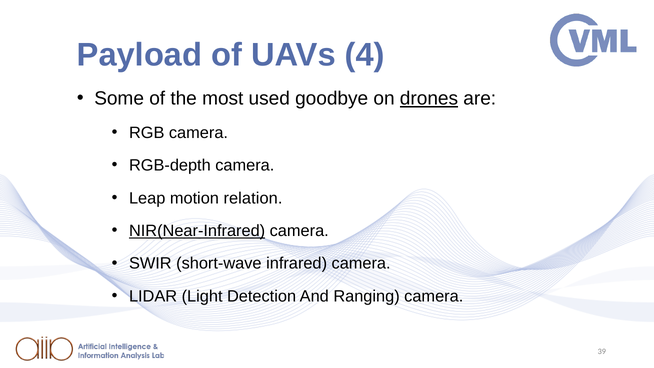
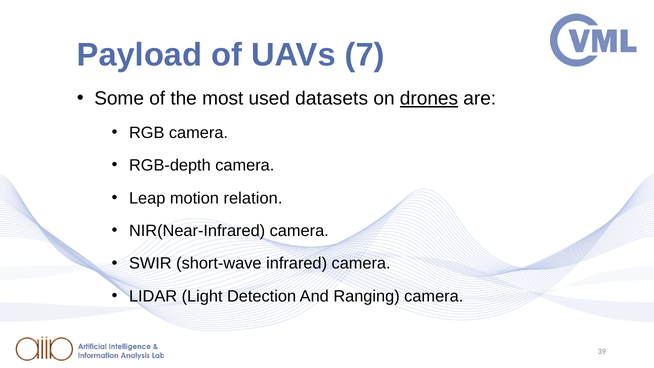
4: 4 -> 7
goodbye: goodbye -> datasets
NIR(Near-Infrared underline: present -> none
